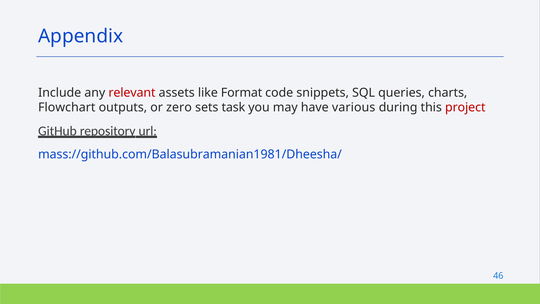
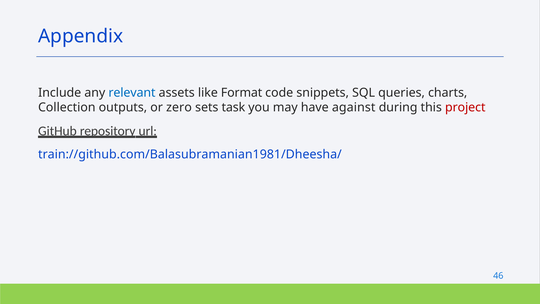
relevant colour: red -> blue
Flowchart: Flowchart -> Collection
various: various -> against
mass://github.com/Balasubramanian1981/Dheesha/: mass://github.com/Balasubramanian1981/Dheesha/ -> train://github.com/Balasubramanian1981/Dheesha/
